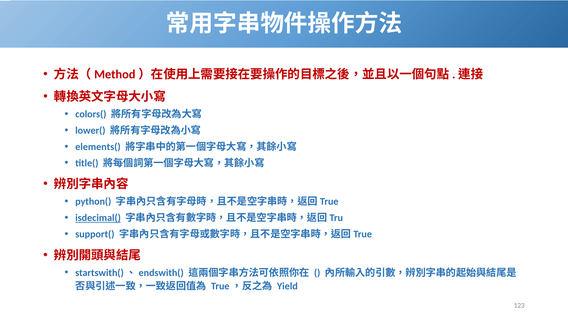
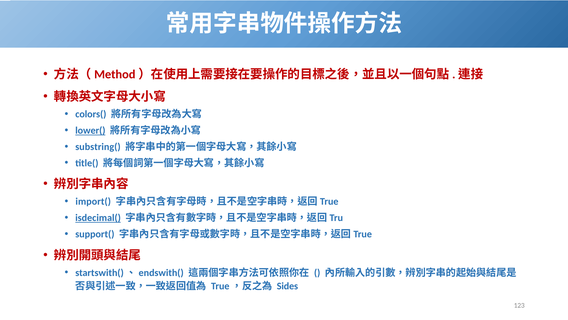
lower( underline: none -> present
elements(: elements( -> substring(
python(: python( -> import(
Yield: Yield -> Sides
